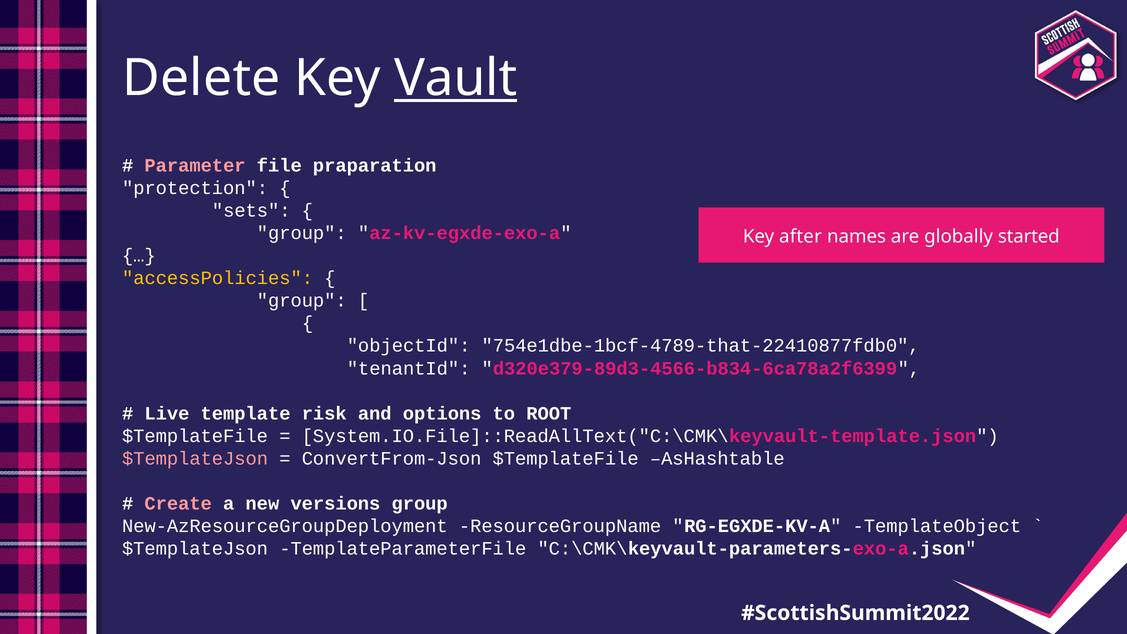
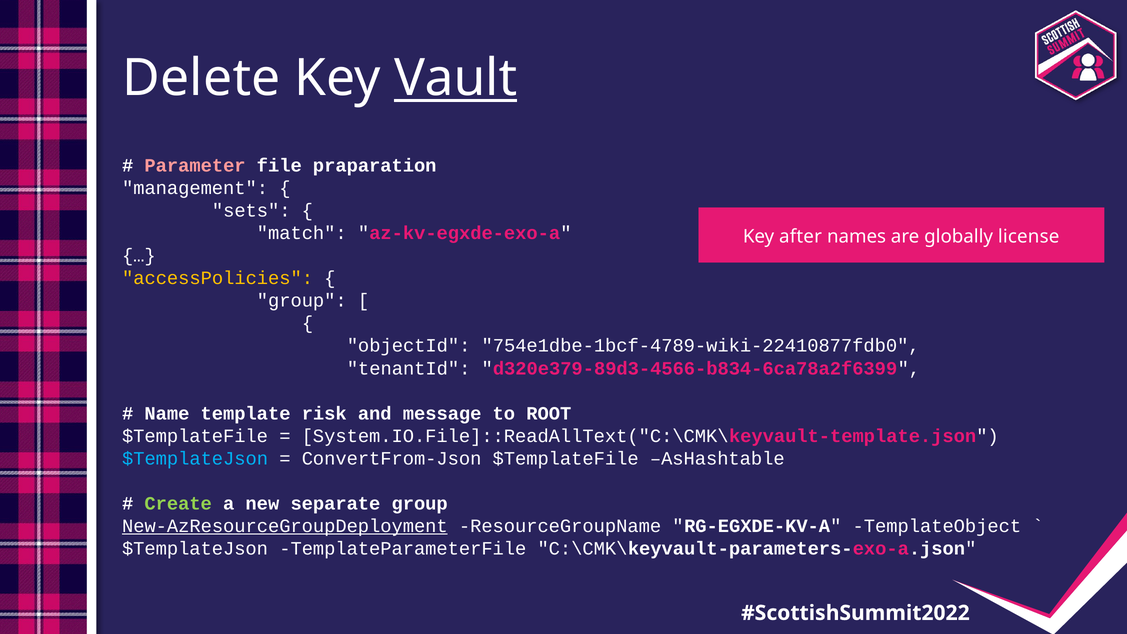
protection: protection -> management
group at (302, 233): group -> match
started: started -> license
754e1dbe-1bcf-4789-that-22410877fdb0: 754e1dbe-1bcf-4789-that-22410877fdb0 -> 754e1dbe-1bcf-4789-wiki-22410877fdb0
Live: Live -> Name
options: options -> message
$TemplateJson at (195, 458) colour: pink -> light blue
Create colour: pink -> light green
versions: versions -> separate
New-AzResourceGroupDeployment underline: none -> present
